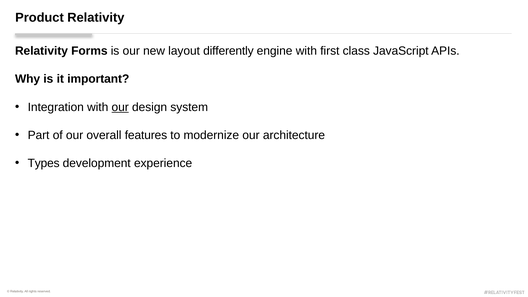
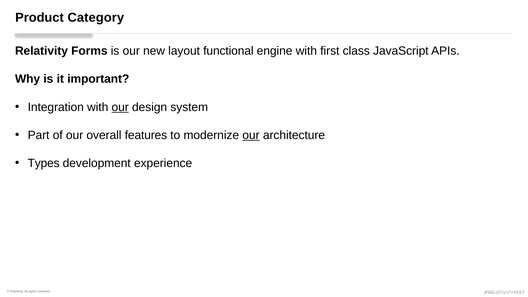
Product Relativity: Relativity -> Category
differently: differently -> functional
our at (251, 135) underline: none -> present
